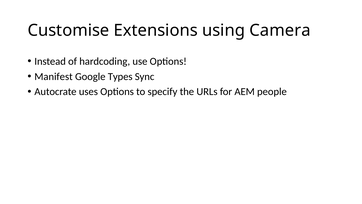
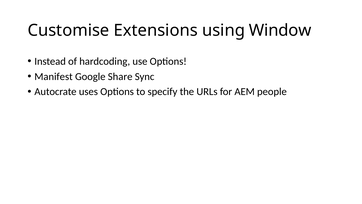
Camera: Camera -> Window
Types: Types -> Share
